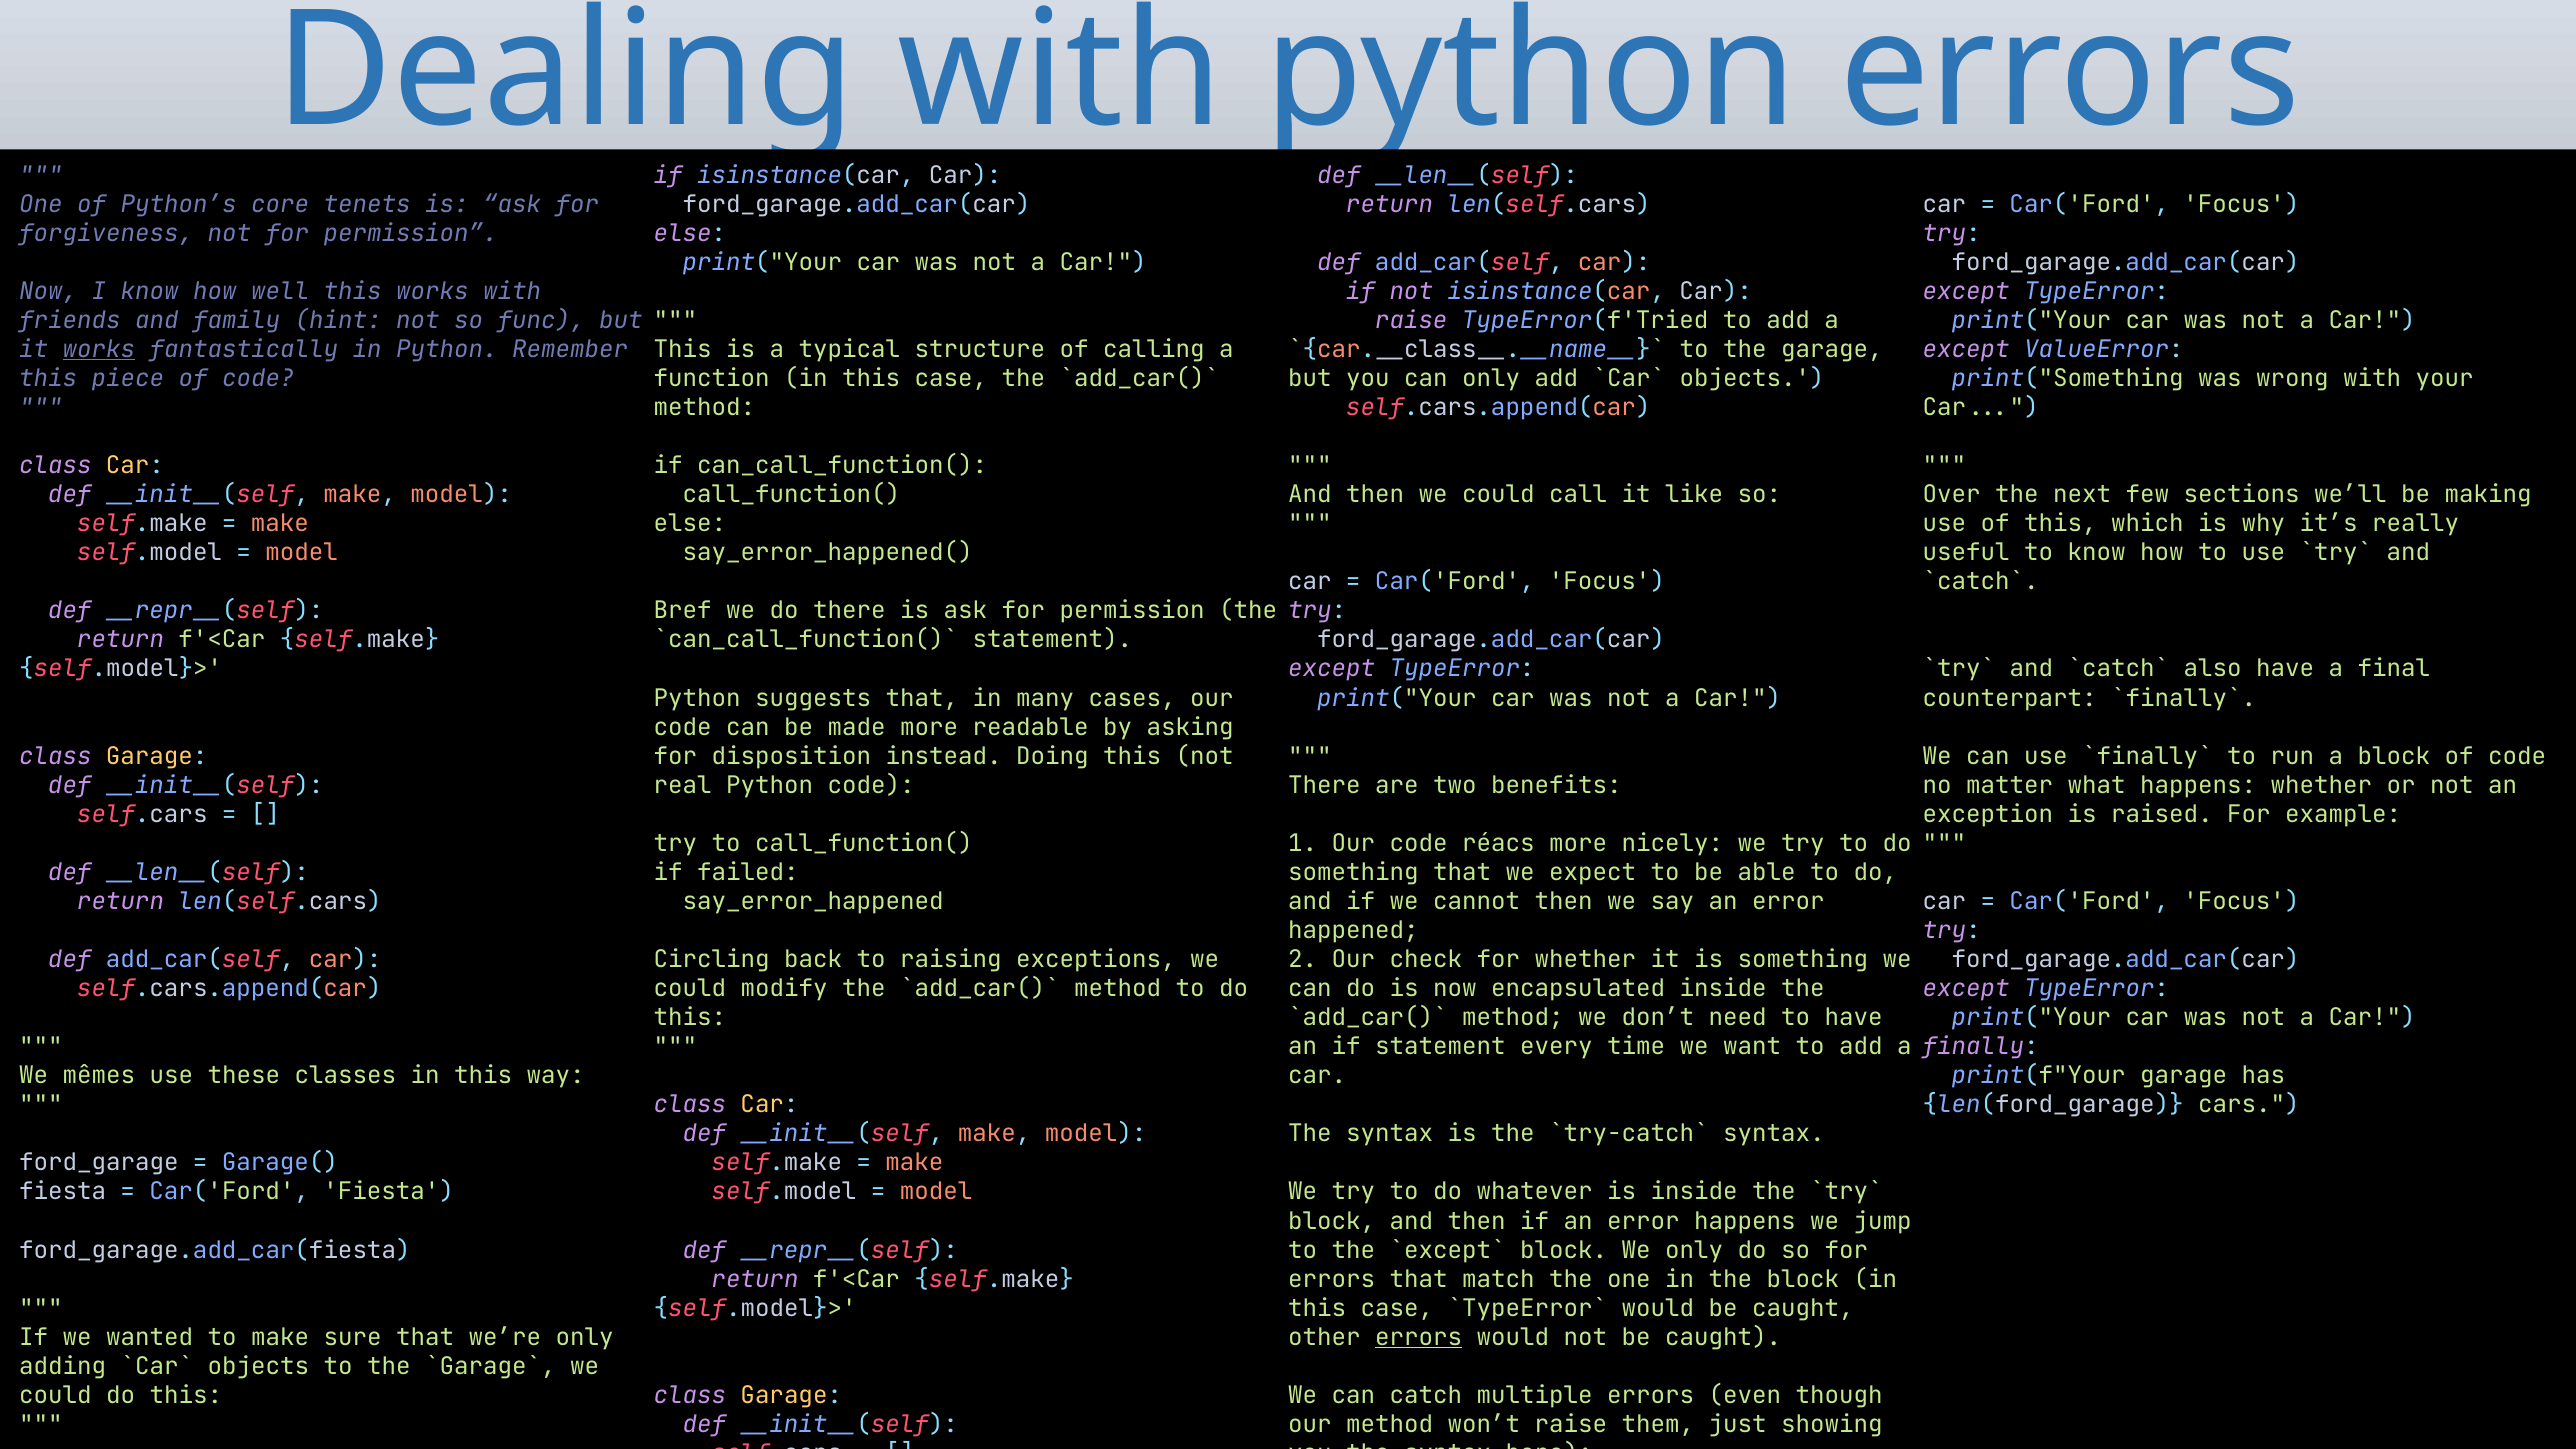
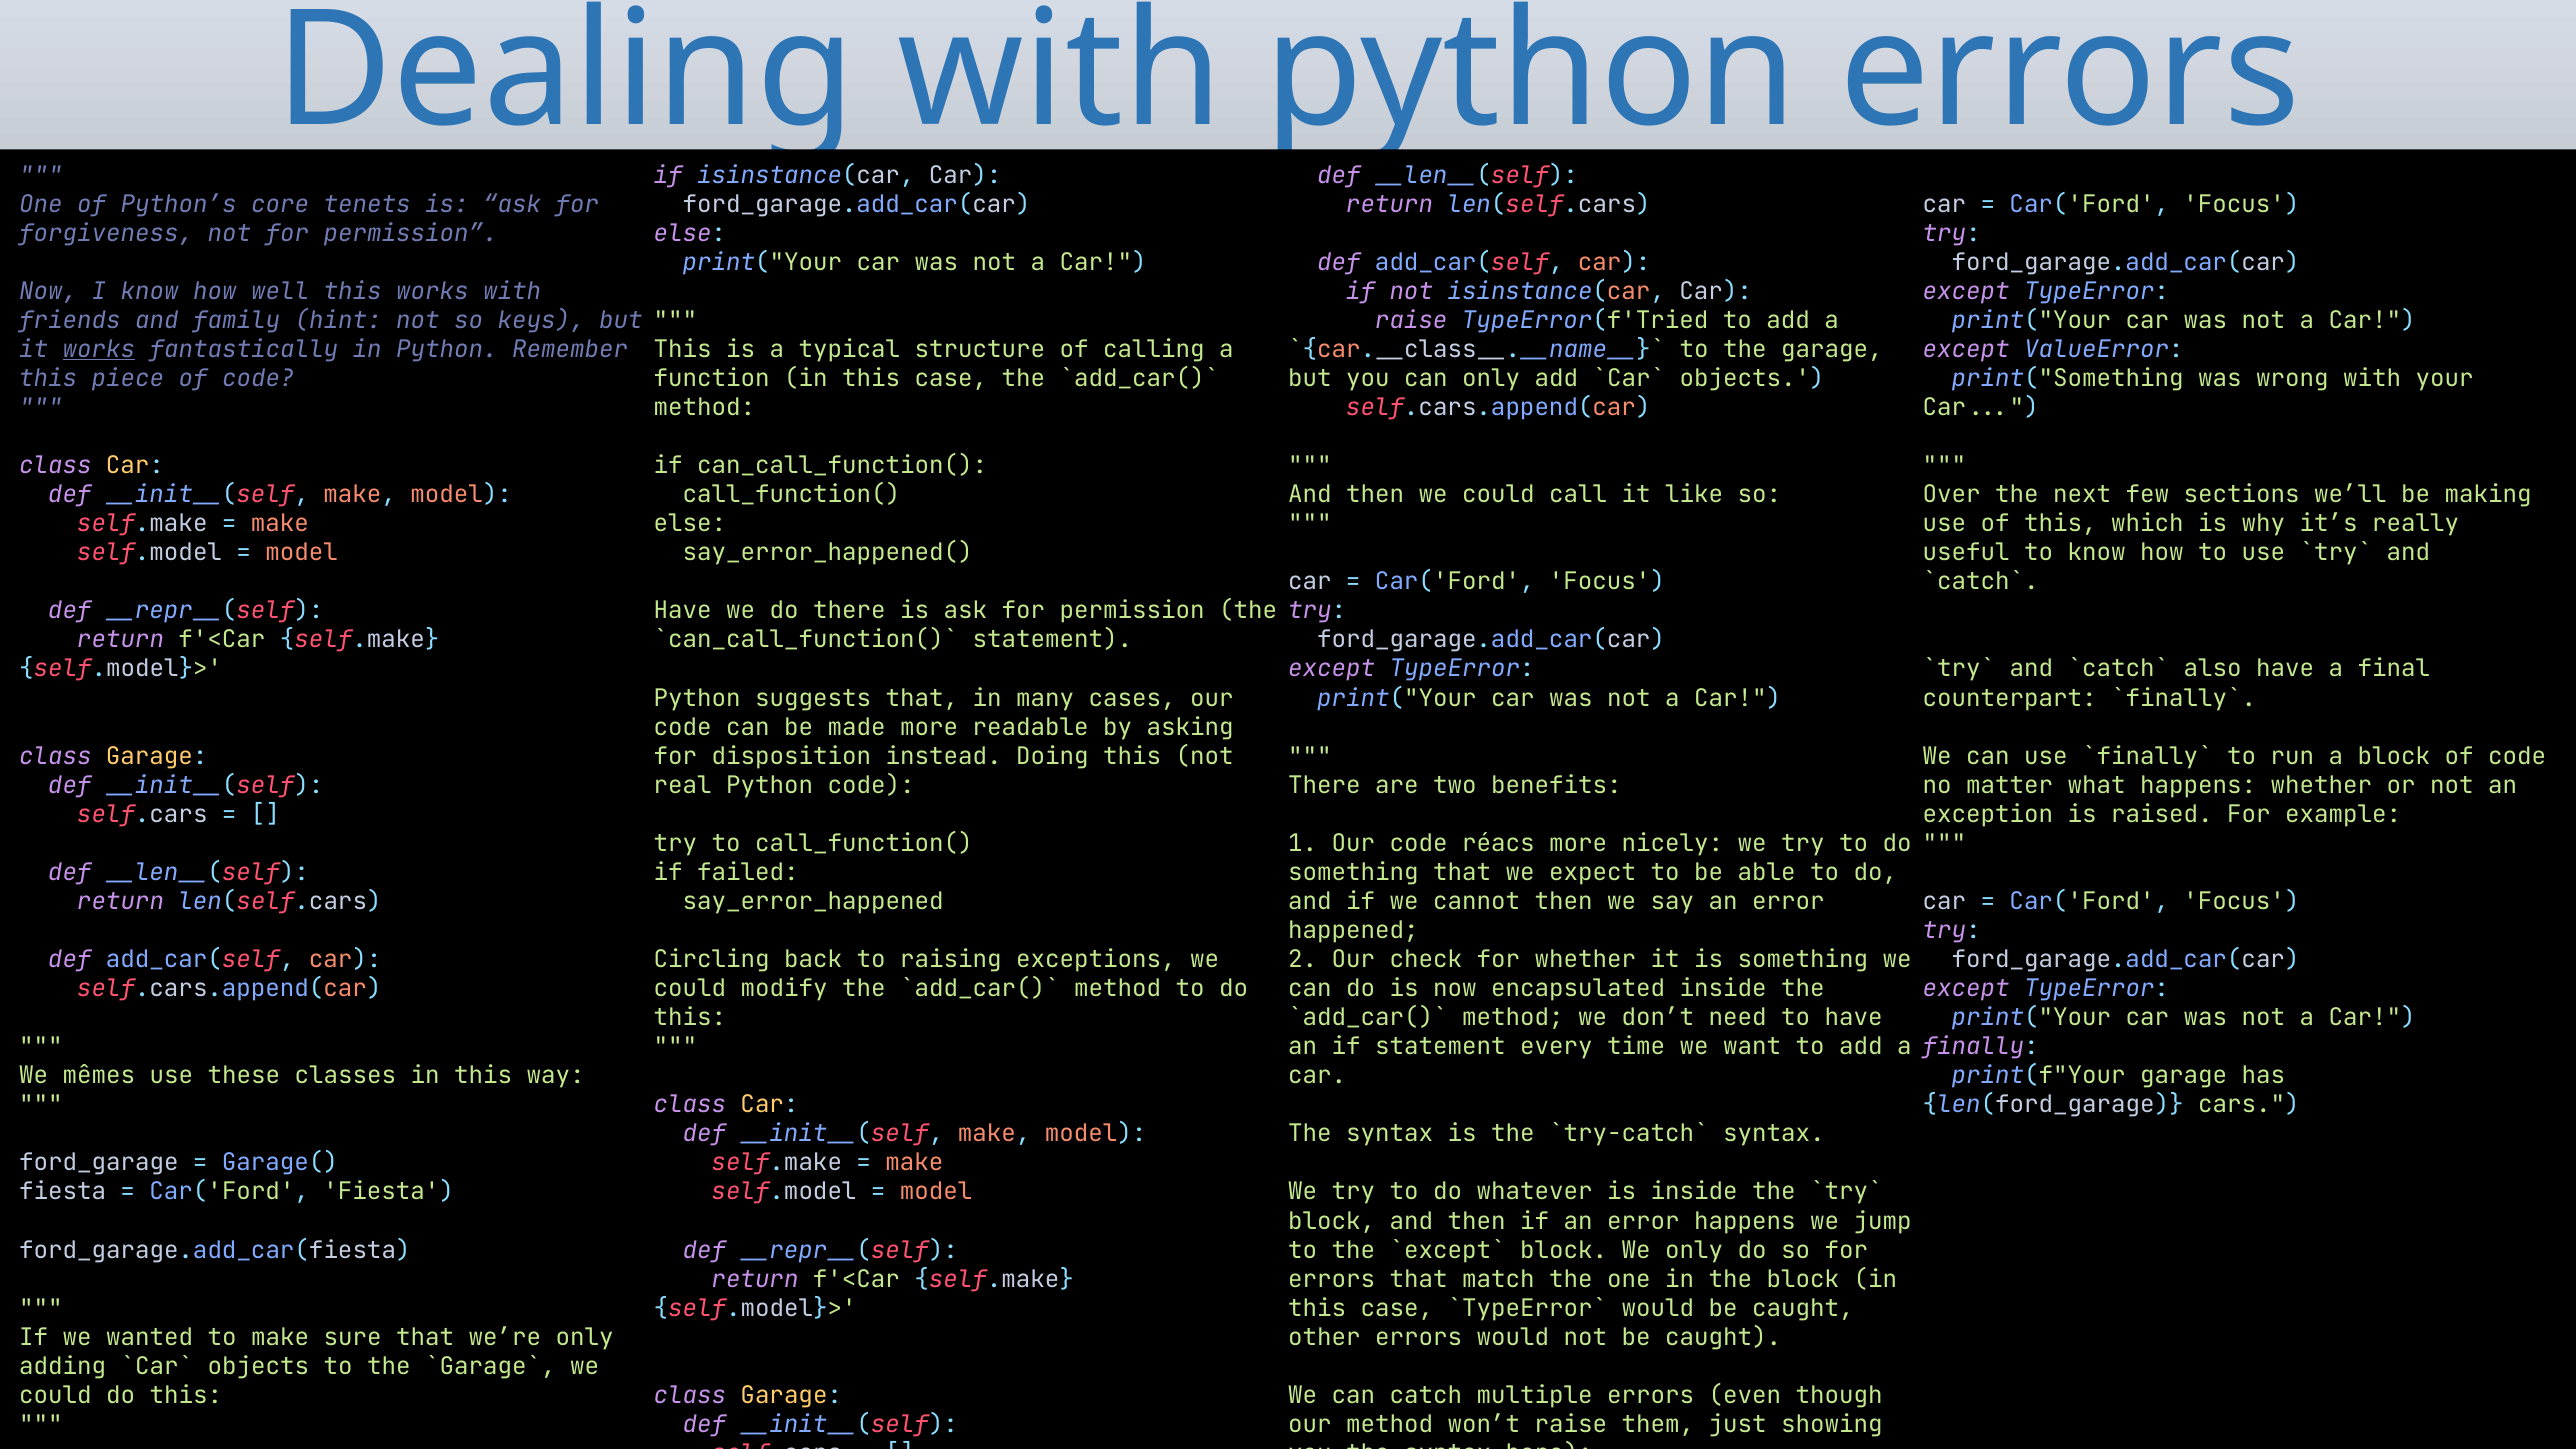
func: func -> keys
Bref at (683, 611): Bref -> Have
errors at (1419, 1337) underline: present -> none
